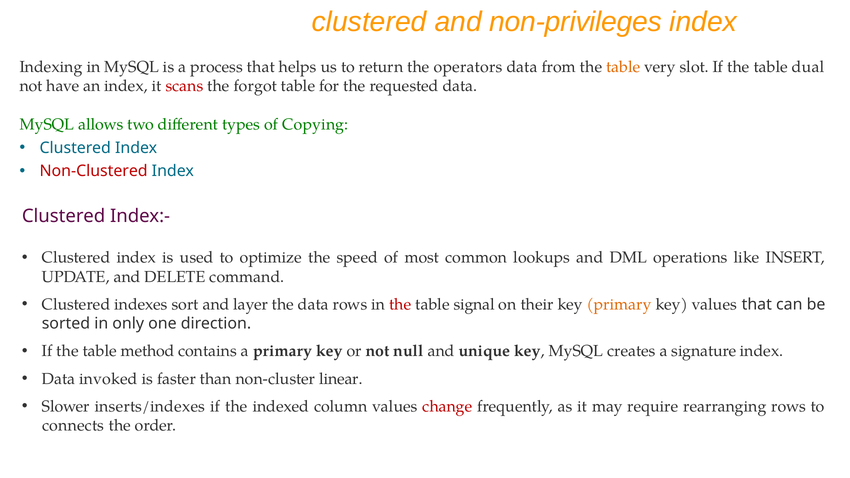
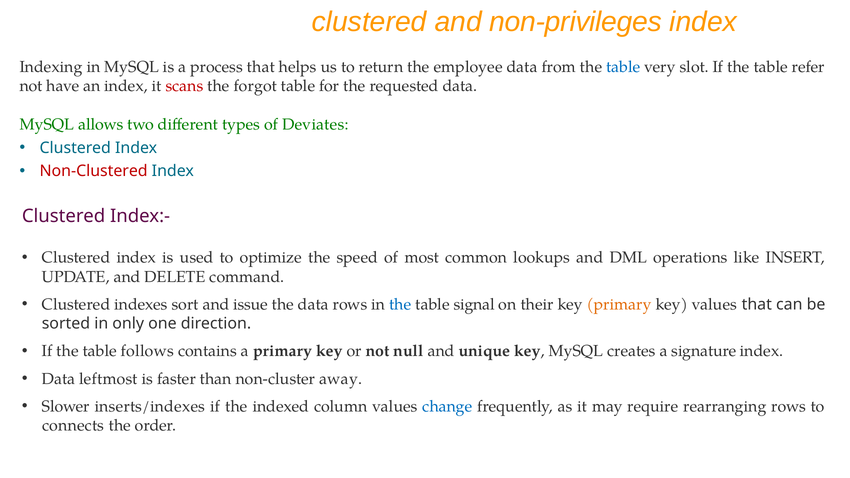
operators: operators -> employee
table at (623, 67) colour: orange -> blue
dual: dual -> refer
Copying: Copying -> Deviates
layer: layer -> issue
the at (400, 305) colour: red -> blue
method: method -> follows
invoked: invoked -> leftmost
linear: linear -> away
change colour: red -> blue
